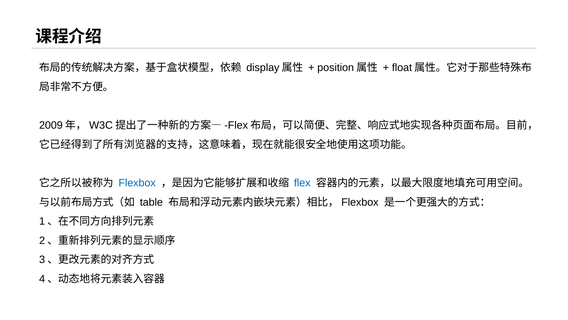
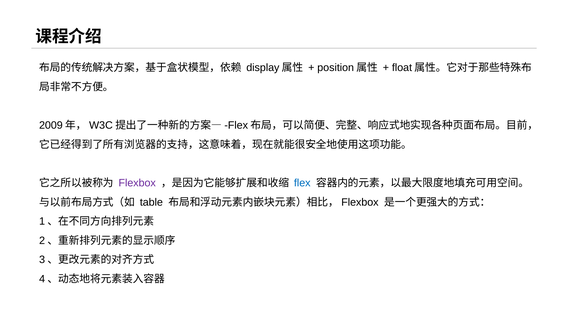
Flexbox colour: blue -> purple
